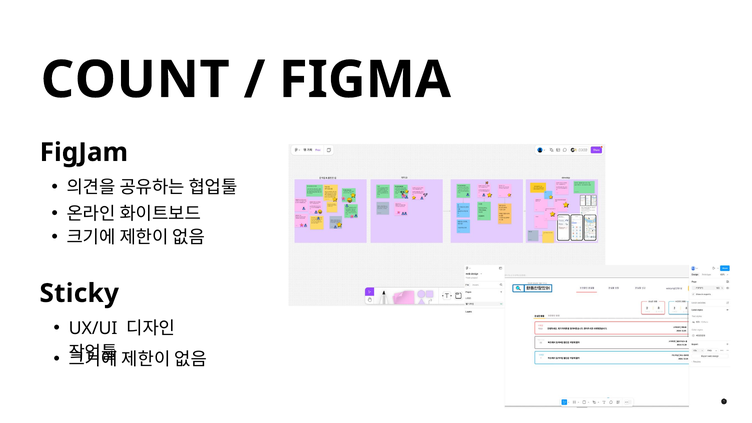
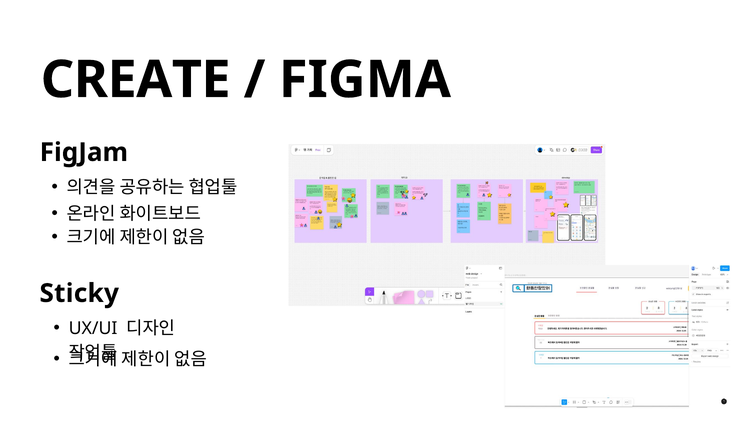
COUNT: COUNT -> CREATE
